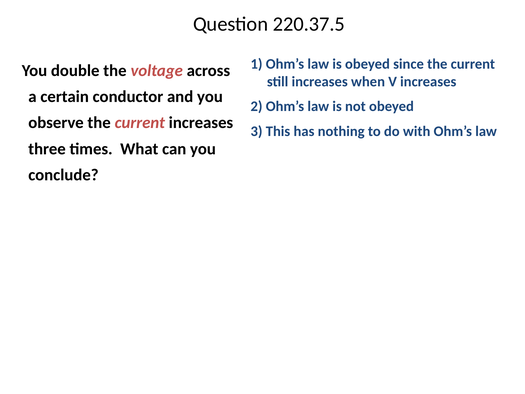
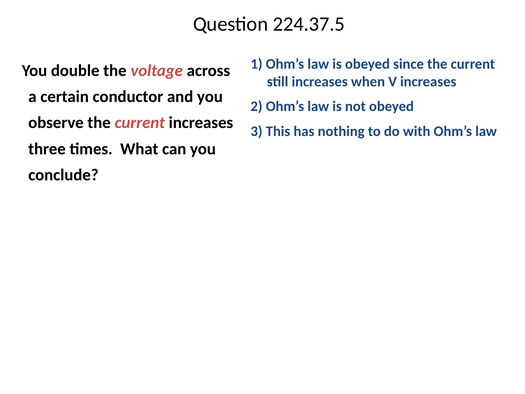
220.37.5: 220.37.5 -> 224.37.5
